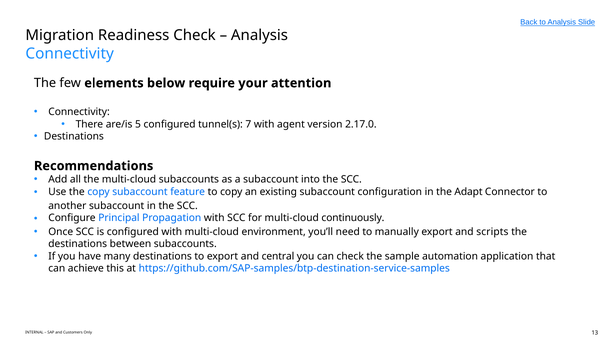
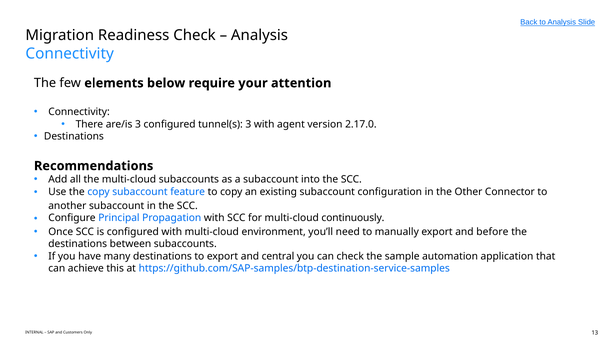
are/is 5: 5 -> 3
tunnel(s 7: 7 -> 3
Adapt: Adapt -> Other
scripts: scripts -> before
